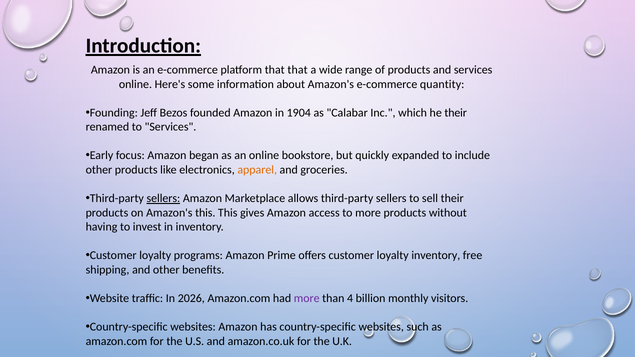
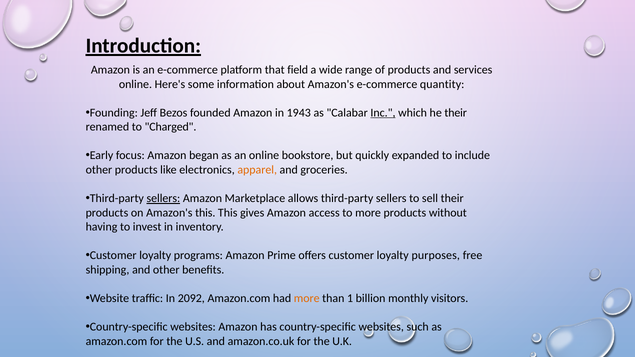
that that: that -> field
1904: 1904 -> 1943
Inc underline: none -> present
to Services: Services -> Charged
loyalty inventory: inventory -> purposes
2026: 2026 -> 2092
more at (307, 299) colour: purple -> orange
4: 4 -> 1
